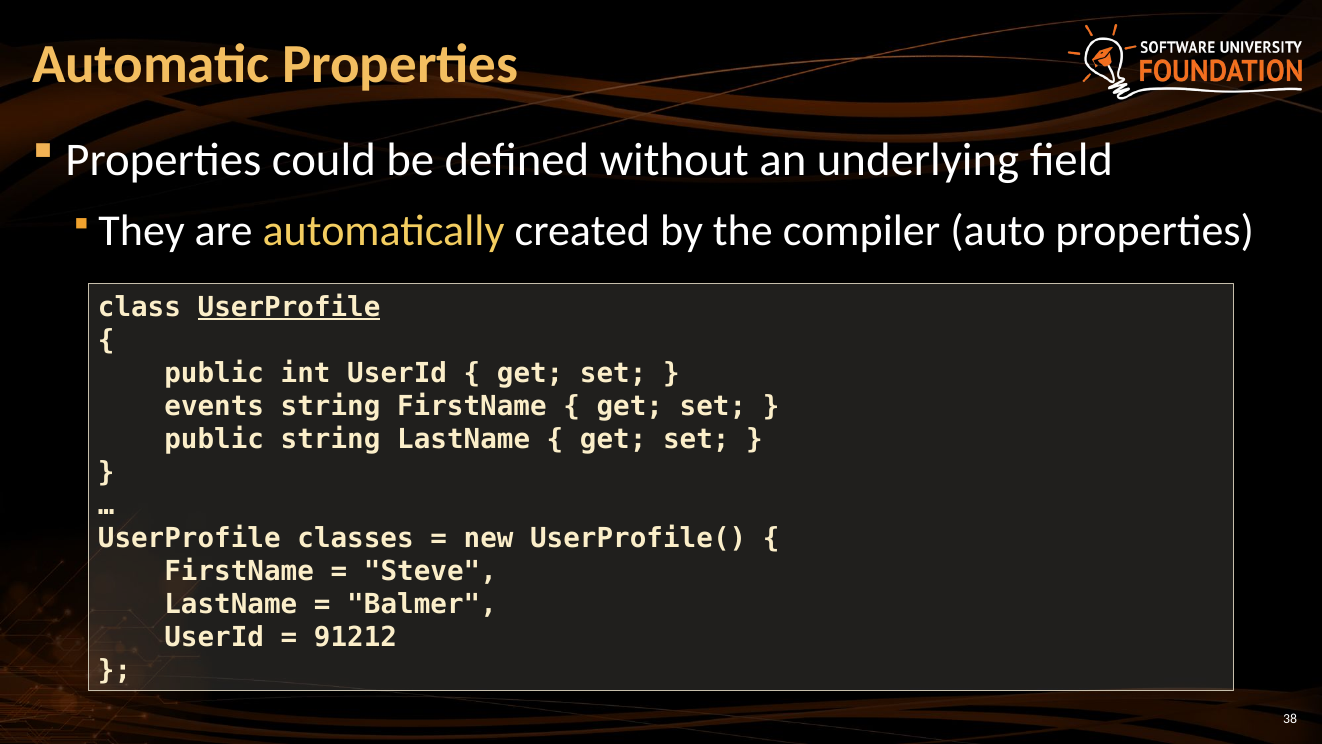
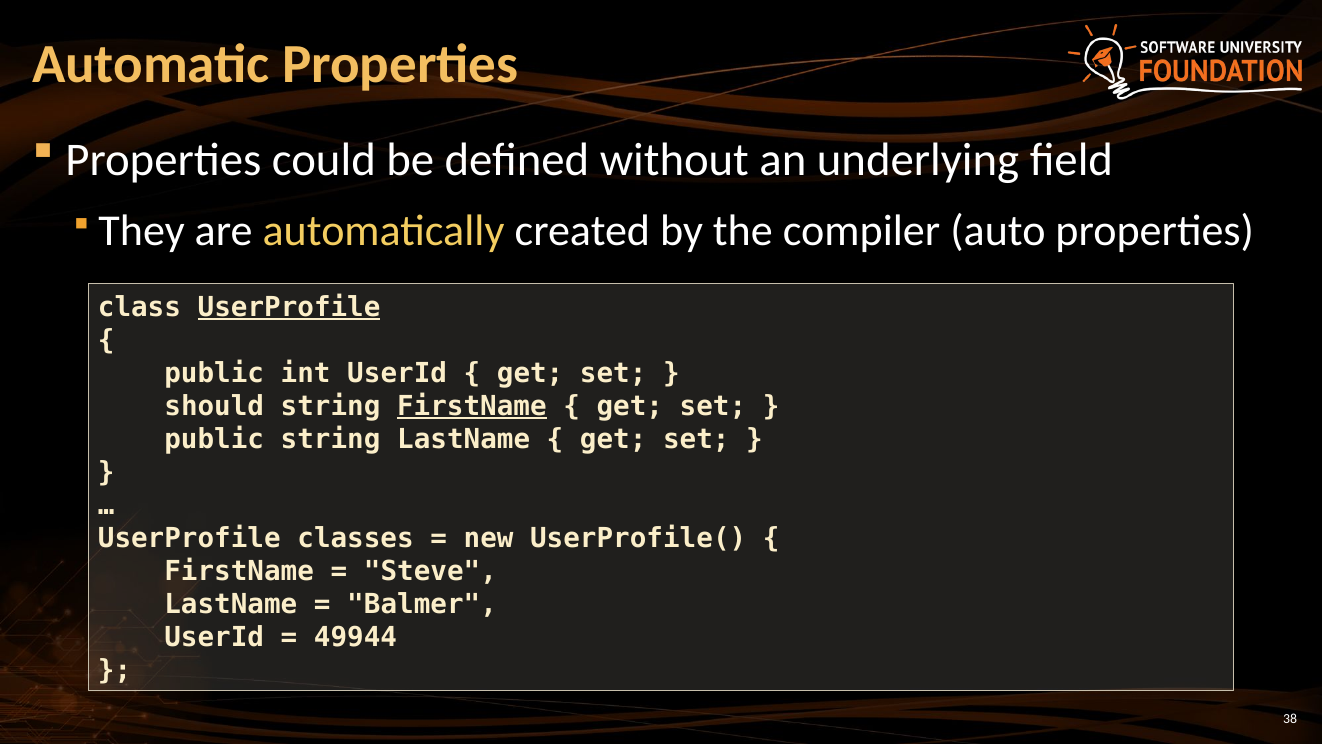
events: events -> should
FirstName at (472, 406) underline: none -> present
91212: 91212 -> 49944
